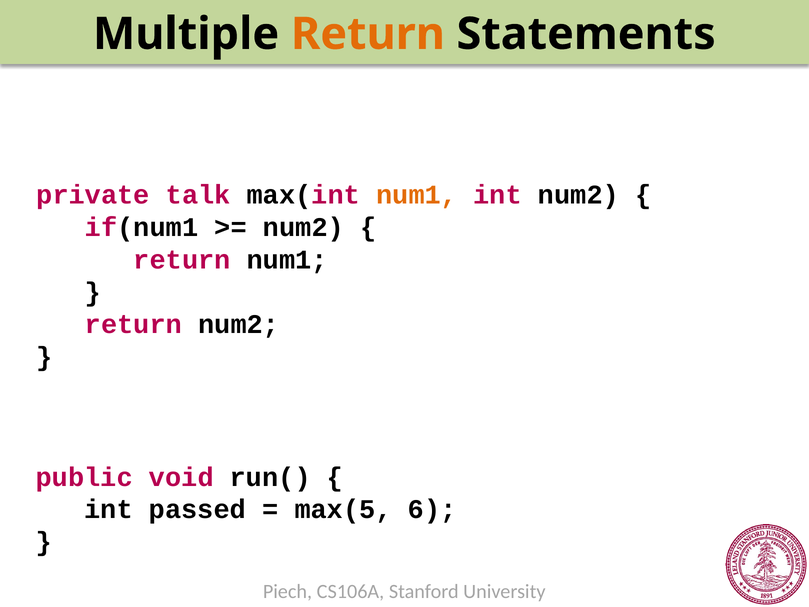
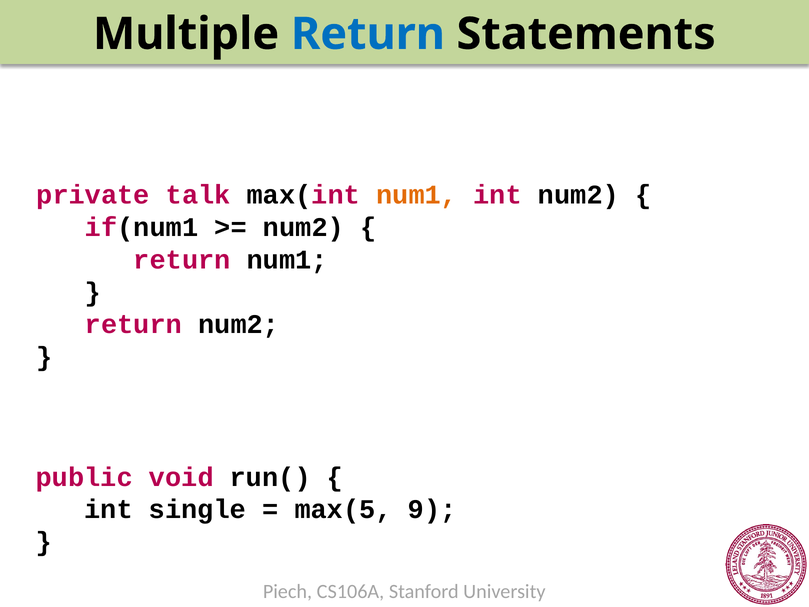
Return at (368, 34) colour: orange -> blue
passed: passed -> single
6: 6 -> 9
